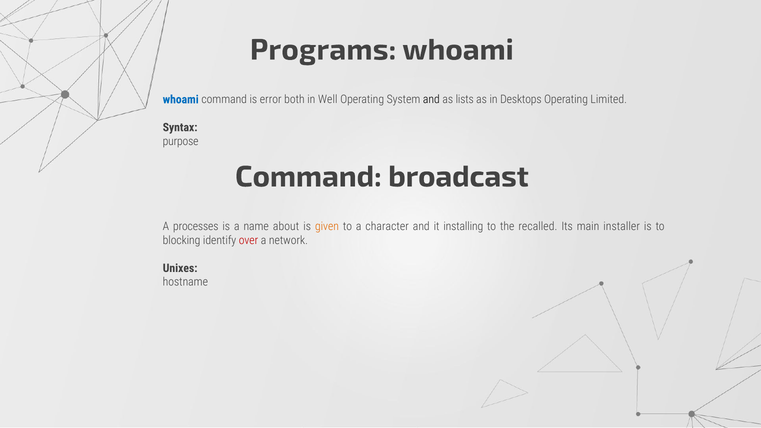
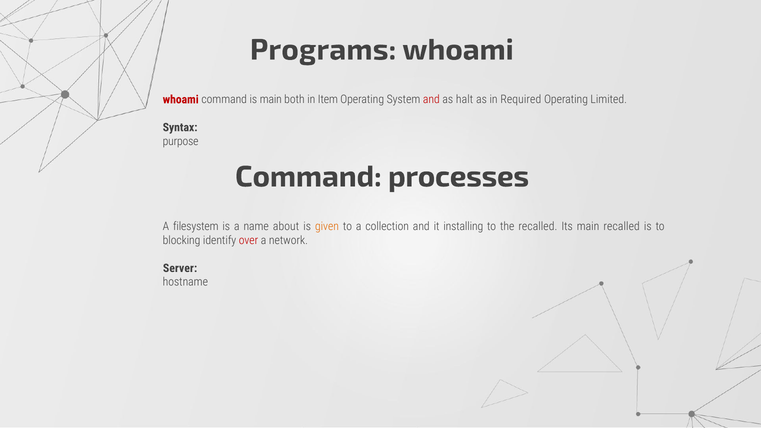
whoami at (181, 99) colour: blue -> red
is error: error -> main
Well: Well -> Item
and at (431, 99) colour: black -> red
lists: lists -> halt
Desktops: Desktops -> Required
broadcast: broadcast -> processes
processes: processes -> filesystem
character: character -> collection
main installer: installer -> recalled
Unixes: Unixes -> Server
